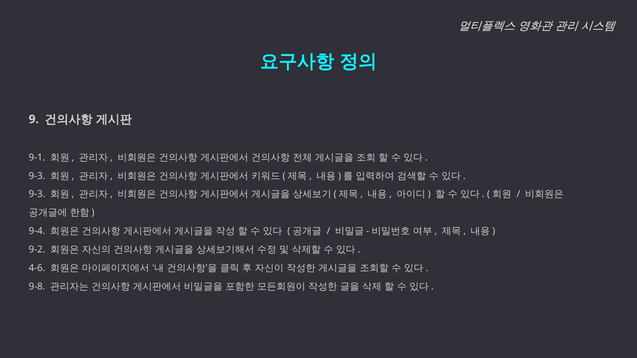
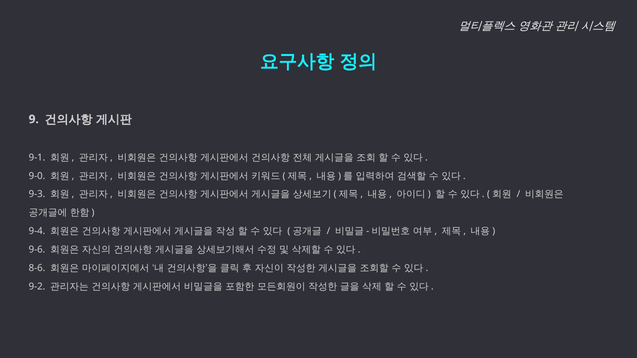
9-3 at (37, 176): 9-3 -> 9-0
9-2: 9-2 -> 9-6
4-6: 4-6 -> 8-6
9-8: 9-8 -> 9-2
